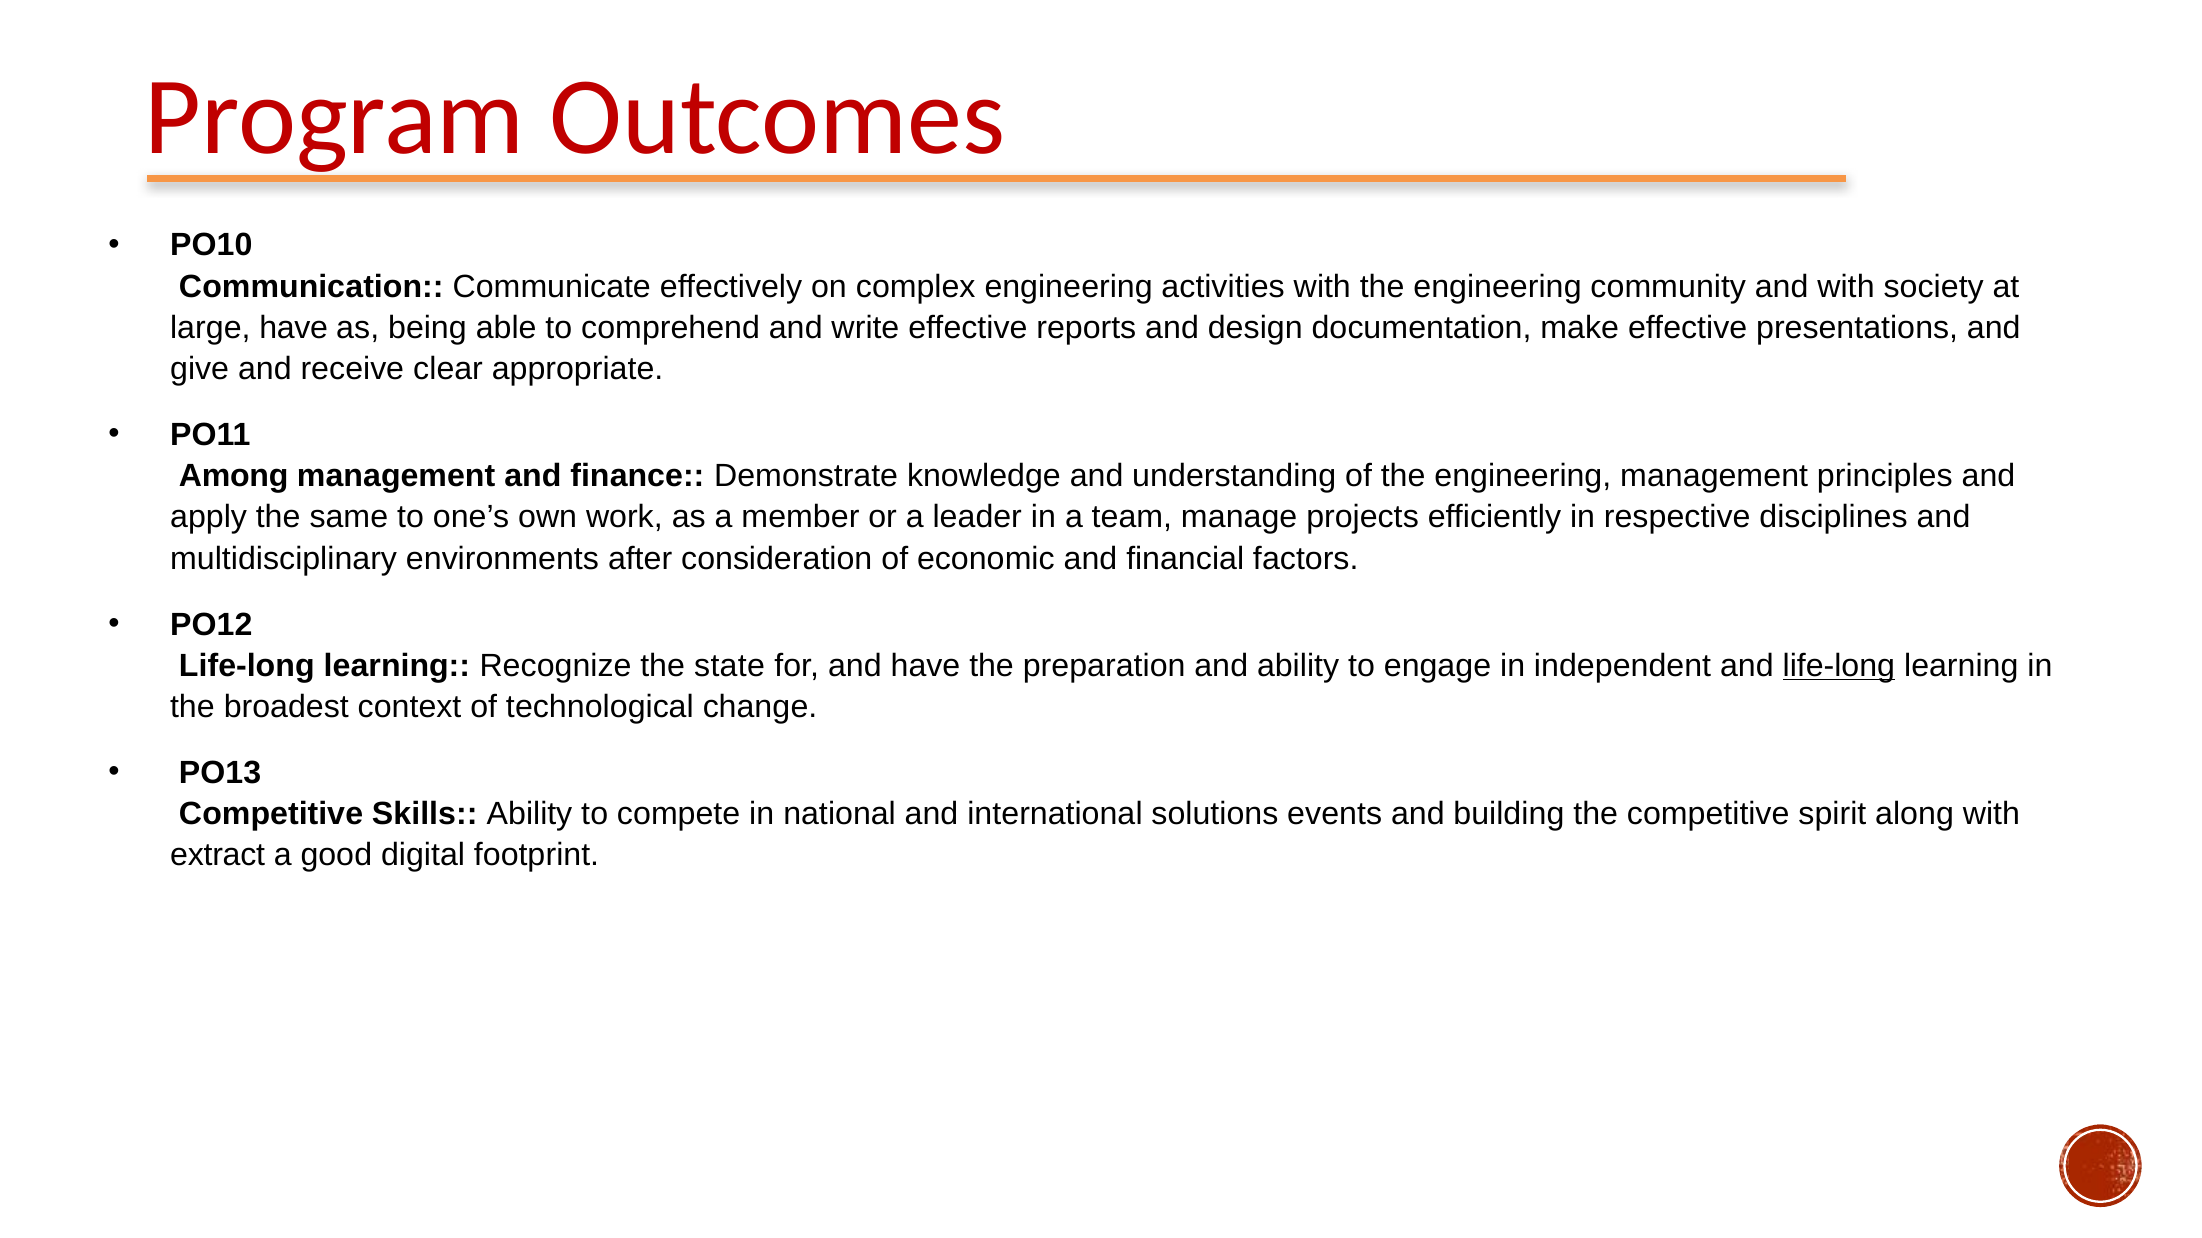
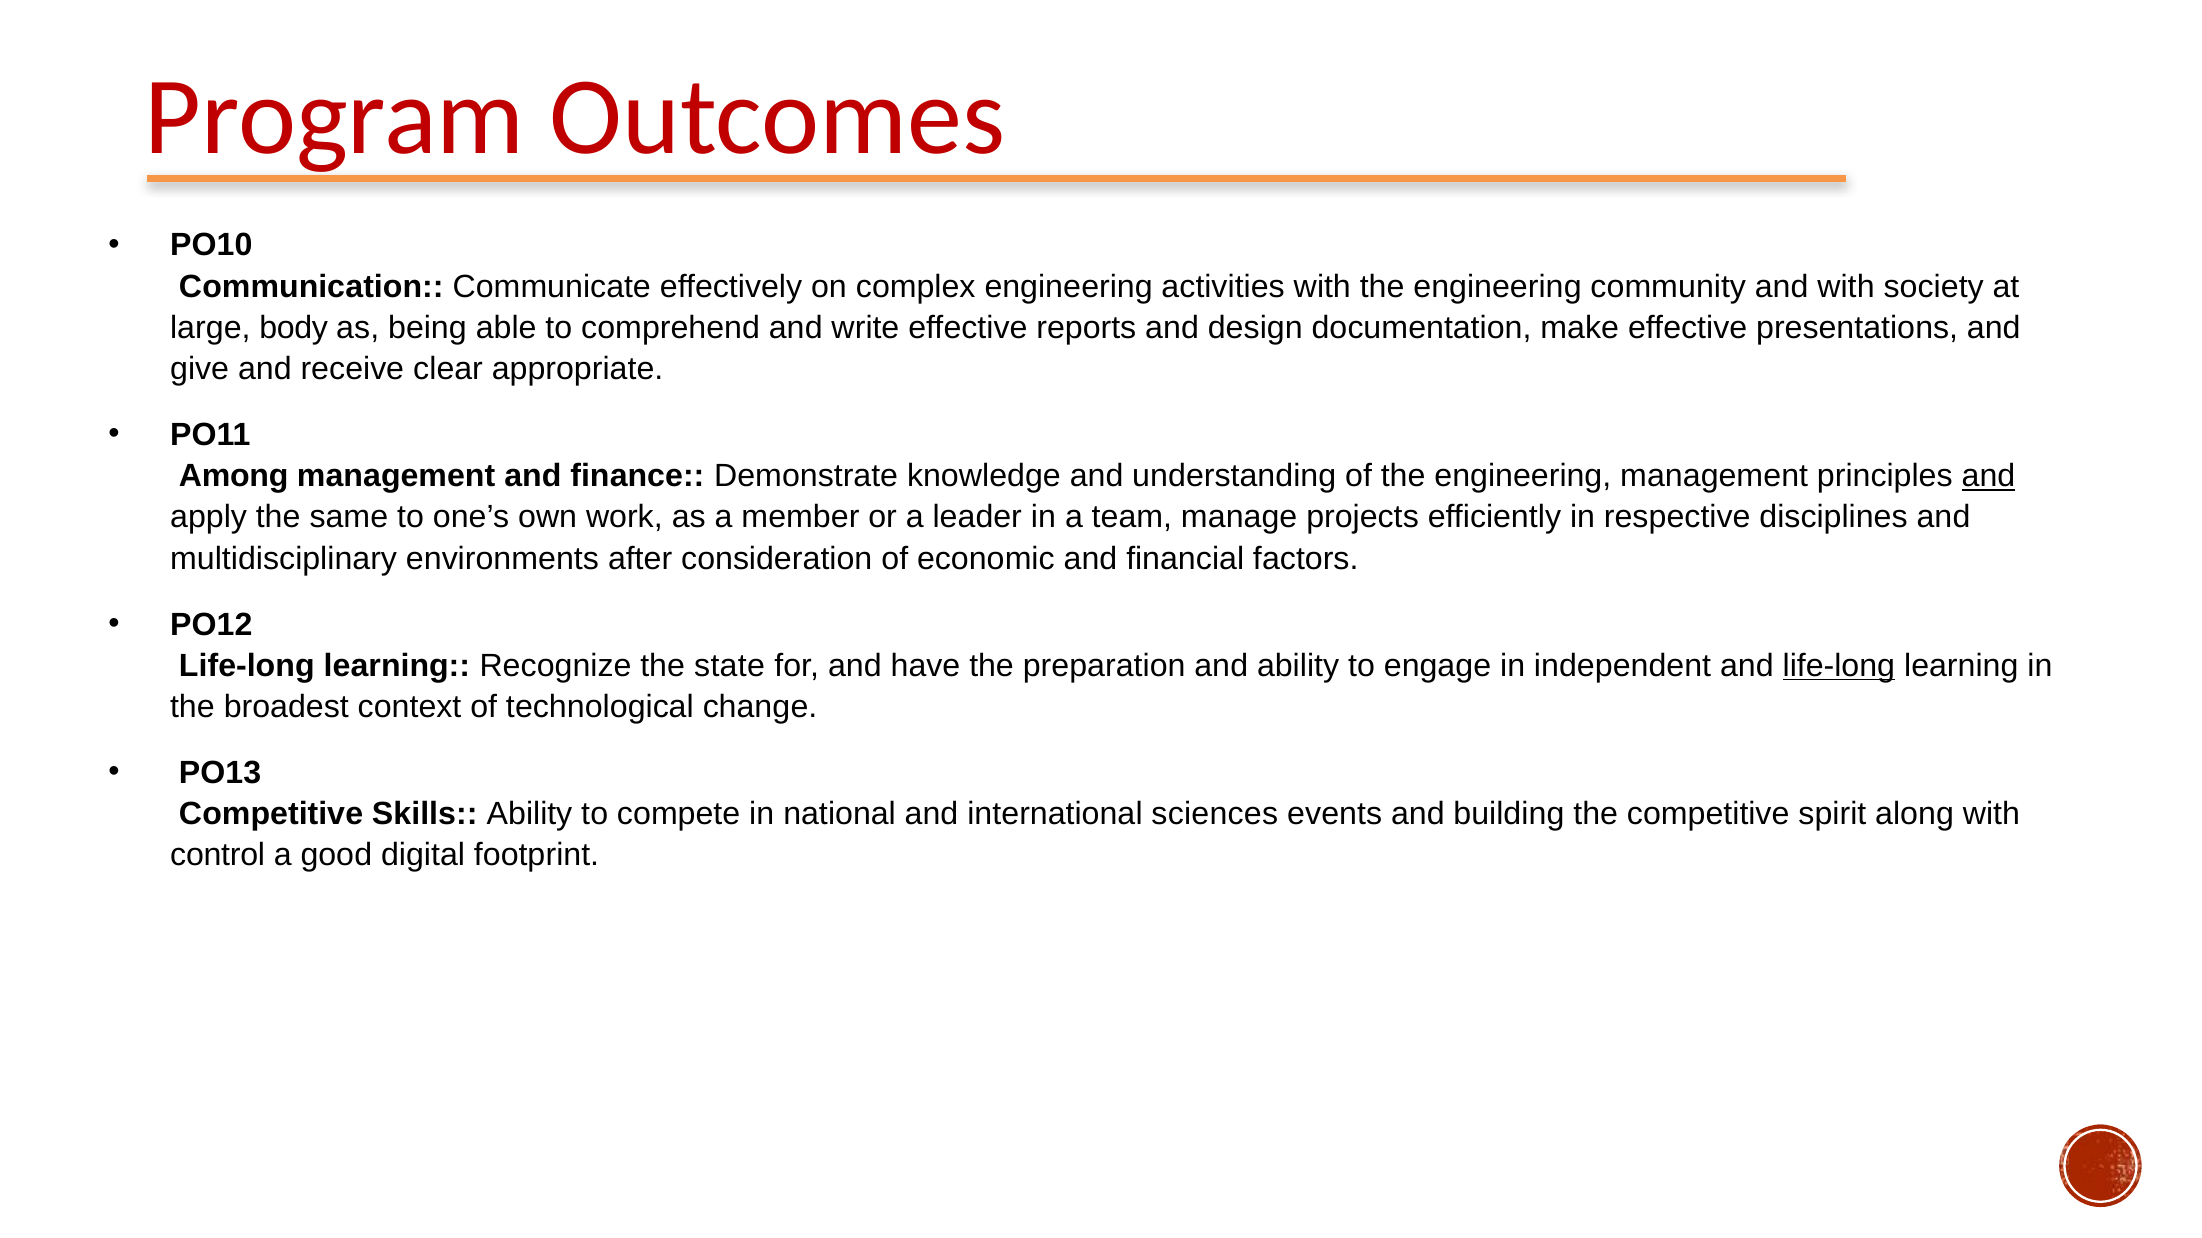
large have: have -> body
and at (1988, 476) underline: none -> present
solutions: solutions -> sciences
extract: extract -> control
